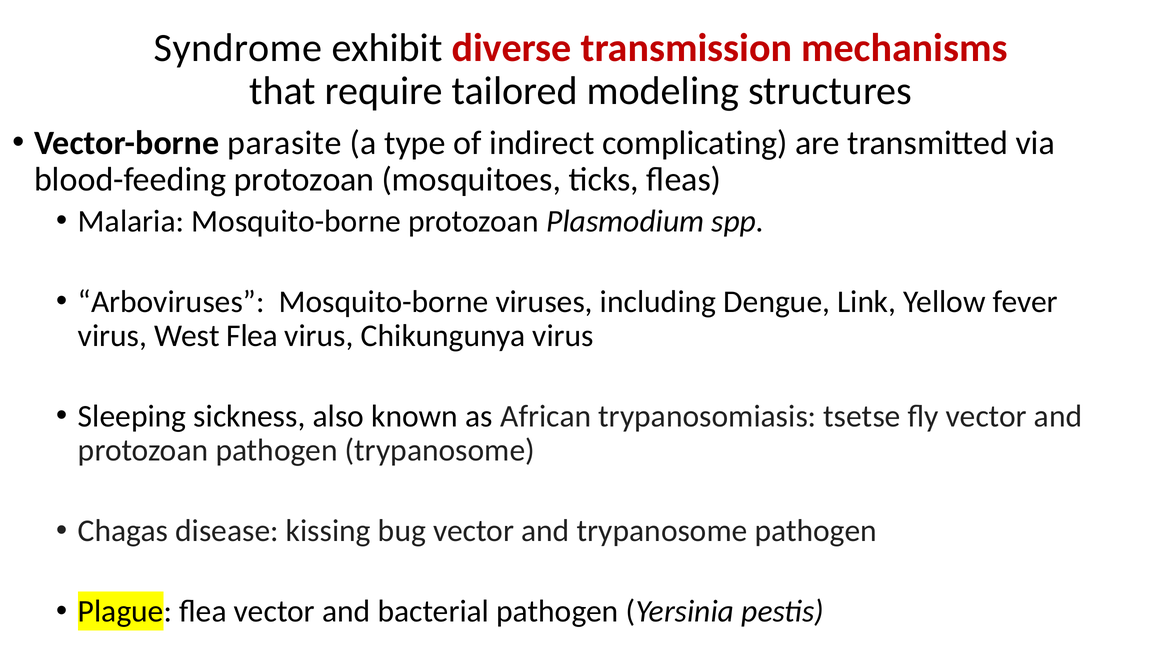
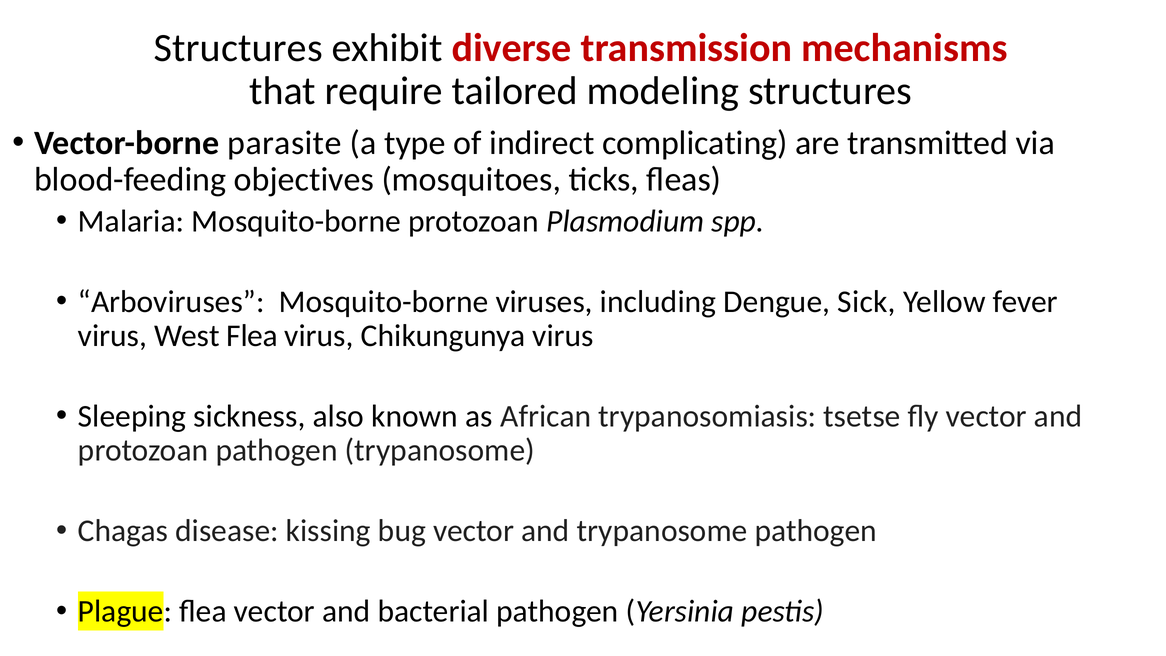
Syndrome at (238, 48): Syndrome -> Structures
blood-feeding protozoan: protozoan -> objectives
Link: Link -> Sick
